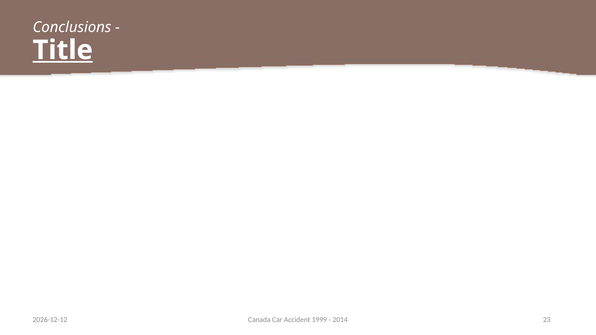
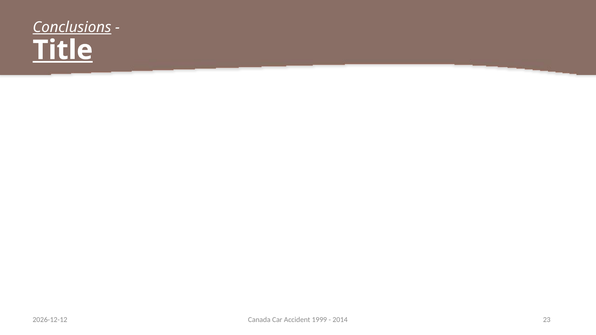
Conclusions underline: none -> present
